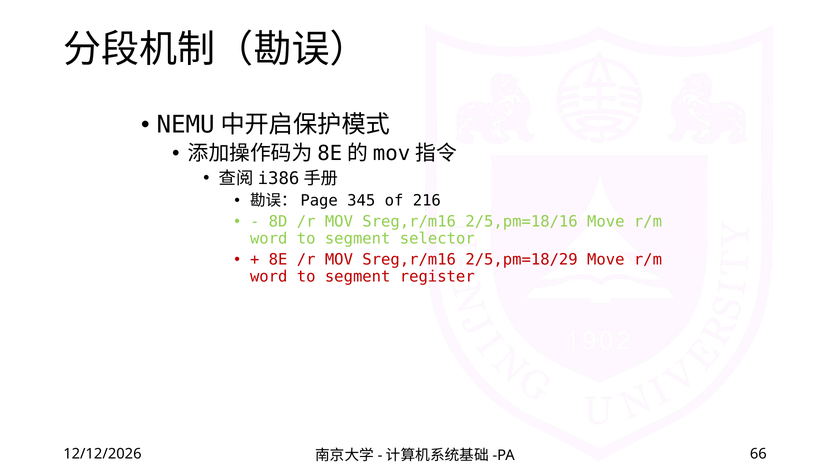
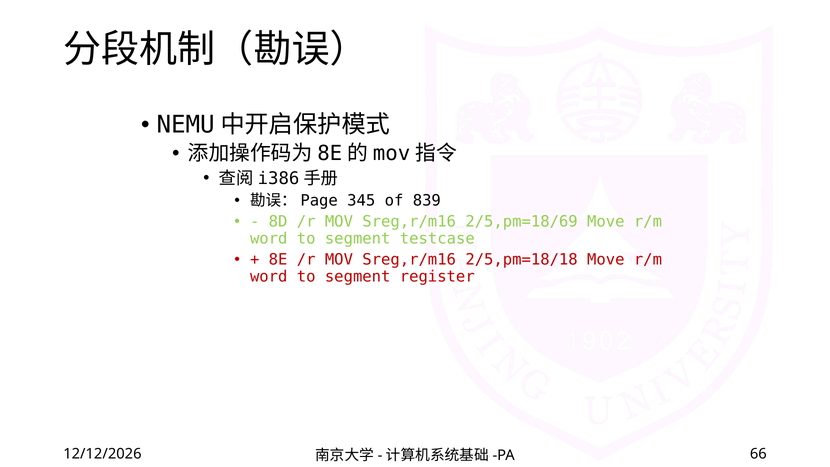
216: 216 -> 839
2/5,pm=18/16: 2/5,pm=18/16 -> 2/5,pm=18/69
selector: selector -> testcase
2/5,pm=18/29: 2/5,pm=18/29 -> 2/5,pm=18/18
